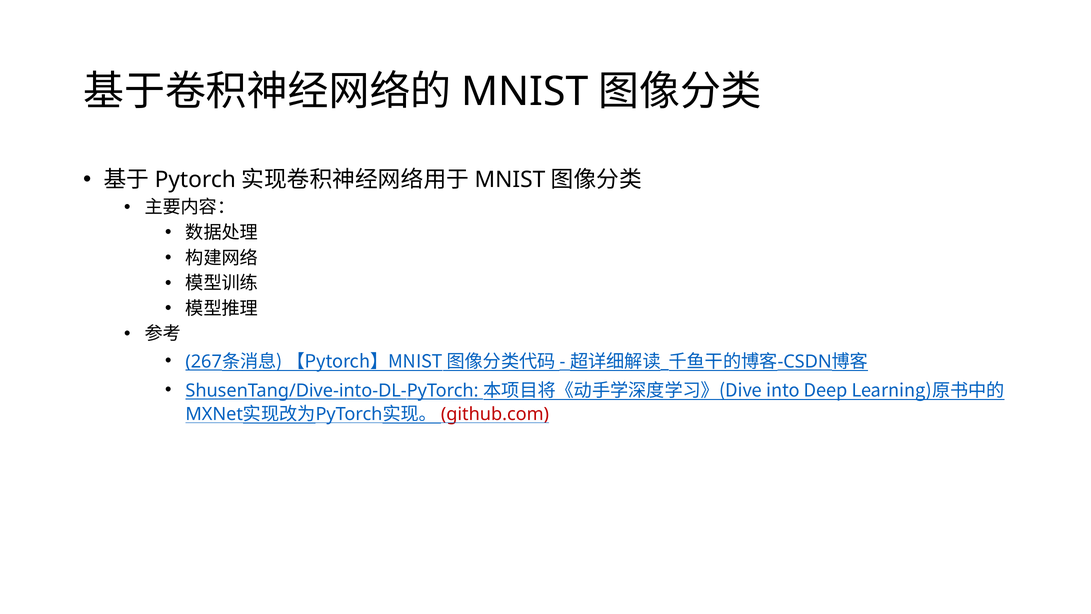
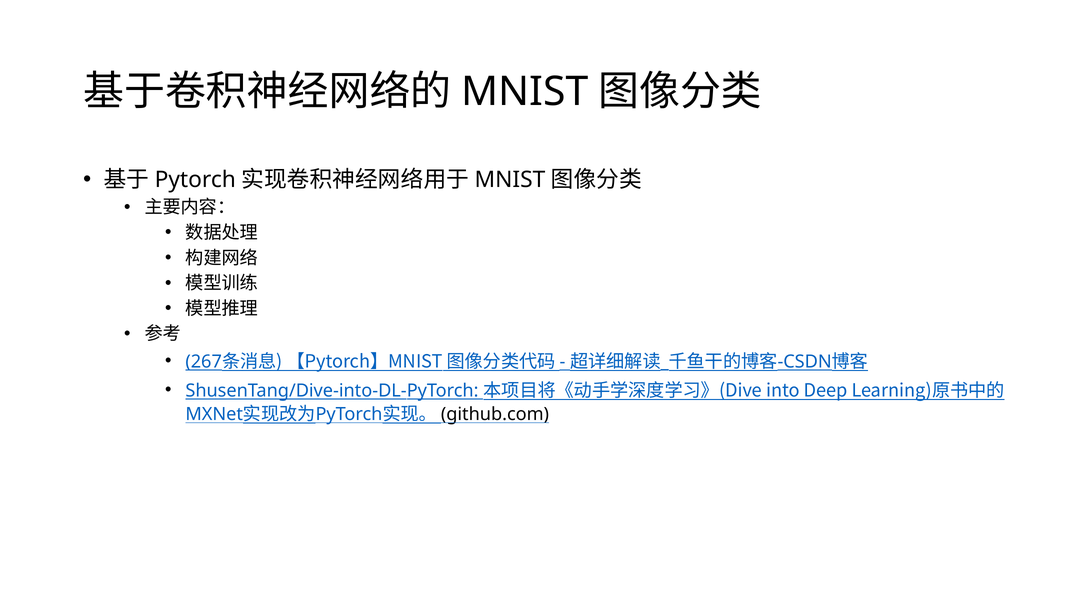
github.com colour: red -> black
